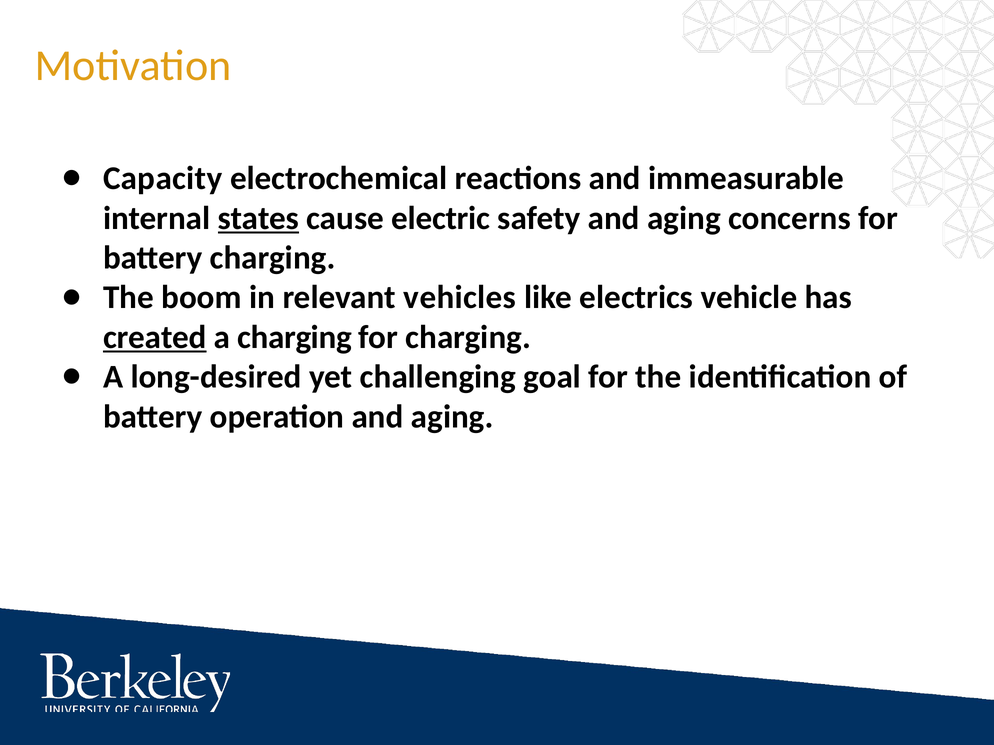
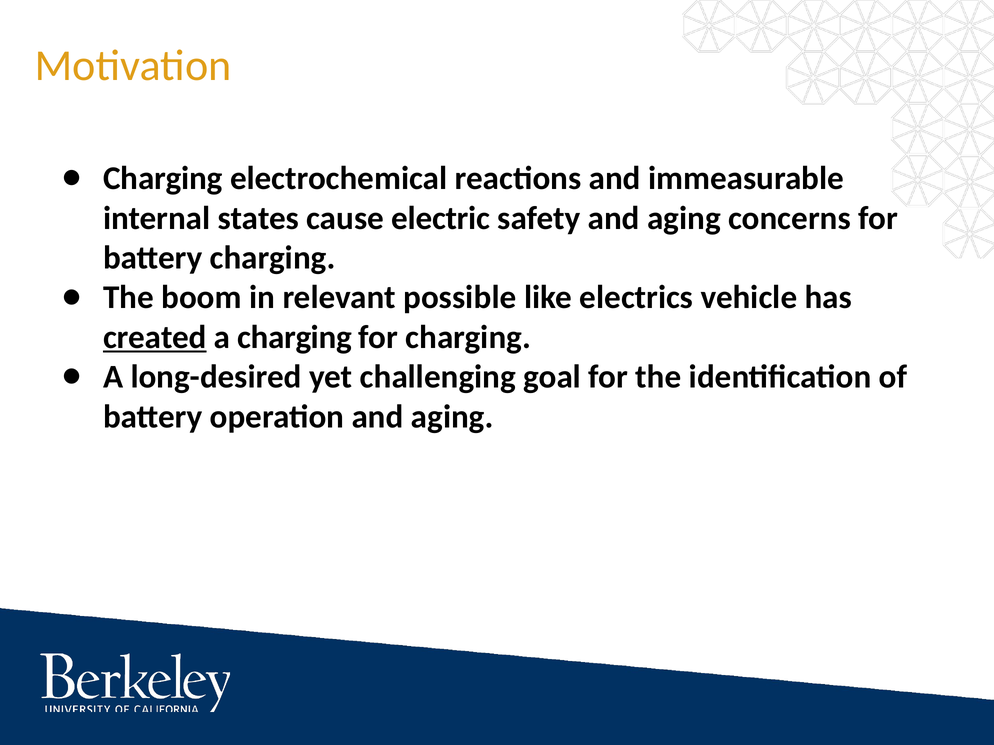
Capacity at (163, 178): Capacity -> Charging
states underline: present -> none
vehicles: vehicles -> possible
